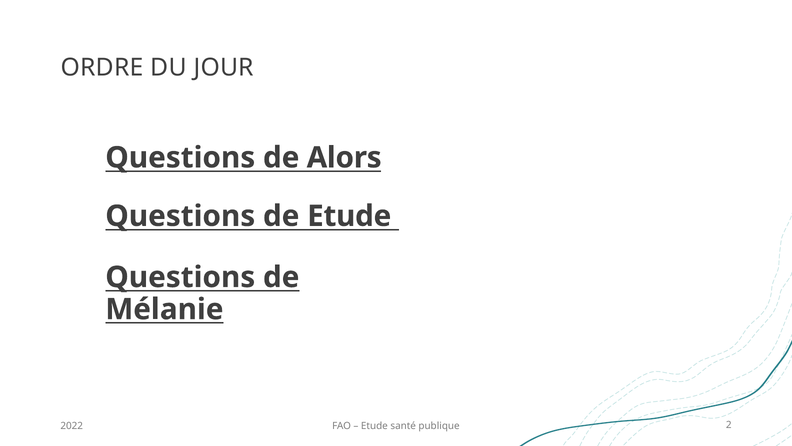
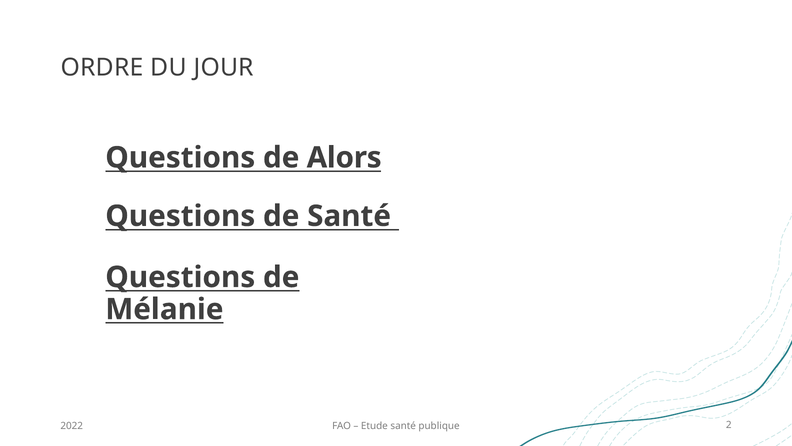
de Etude: Etude -> Santé
